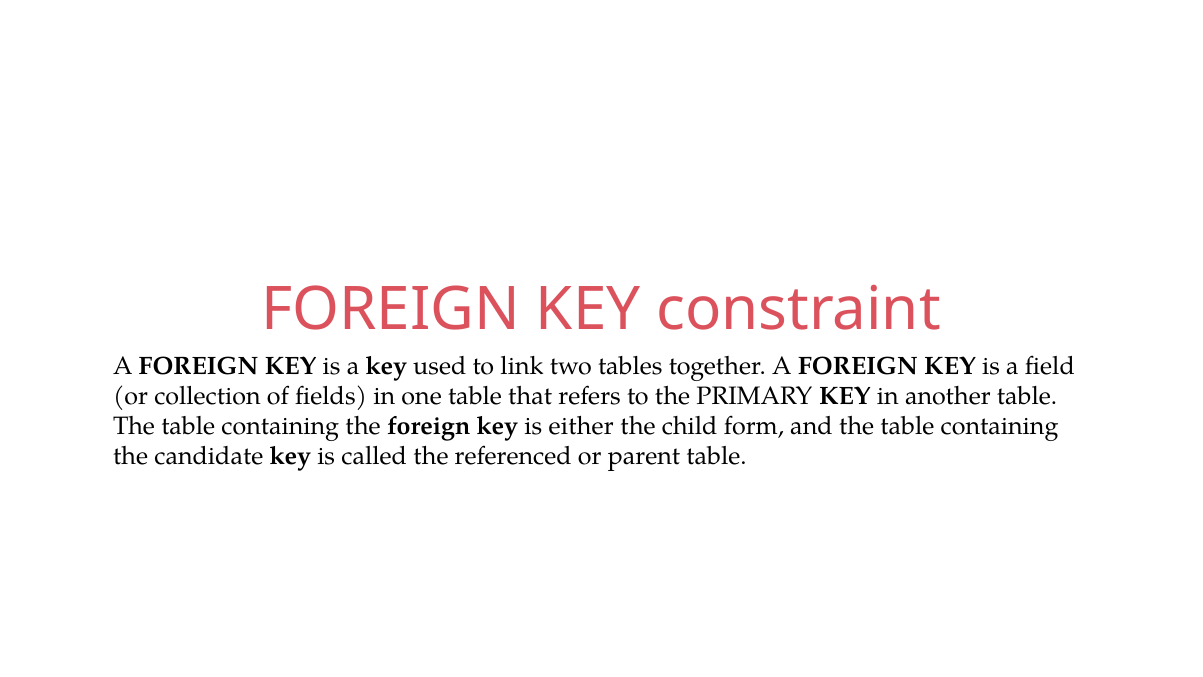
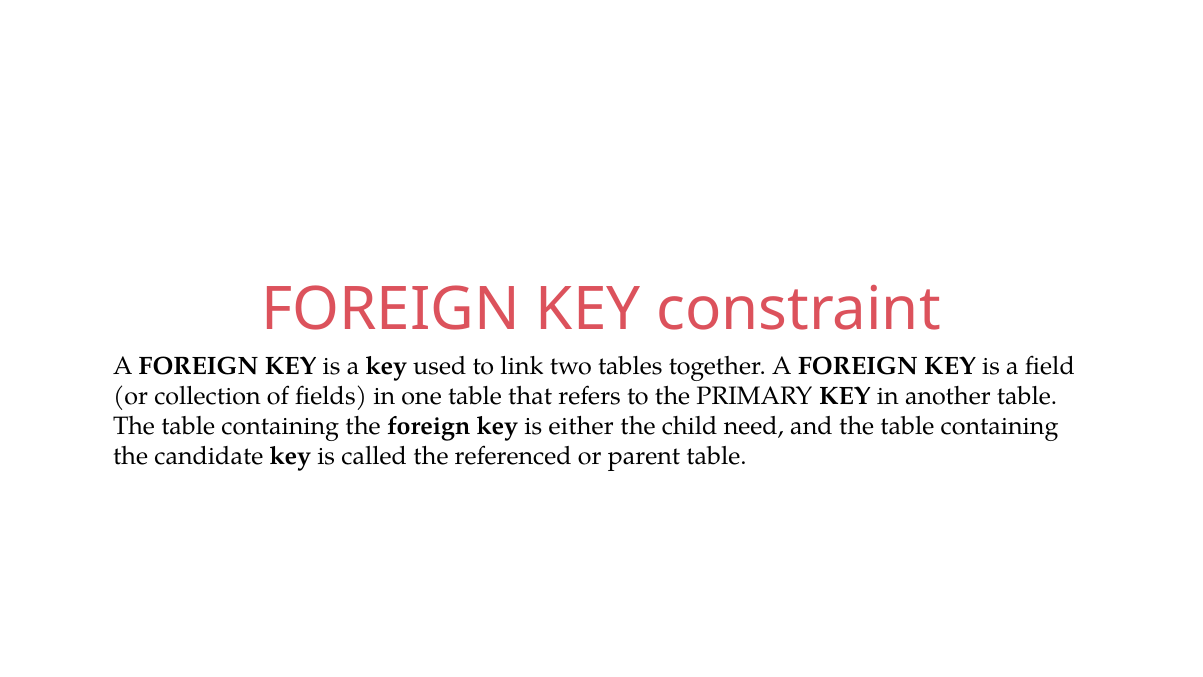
form: form -> need
